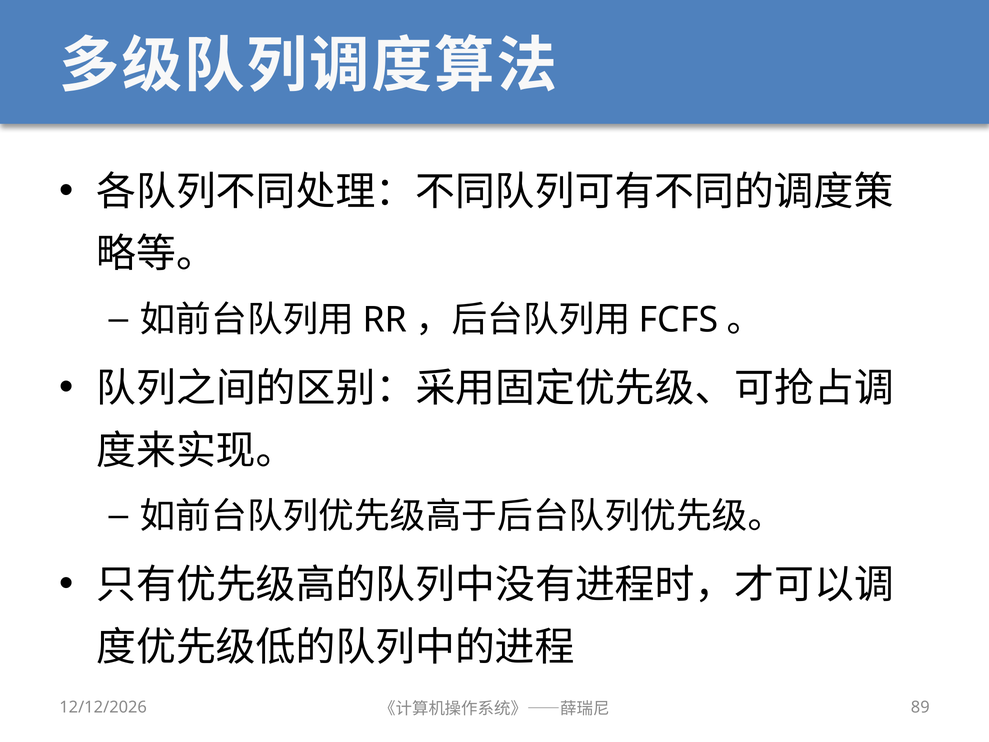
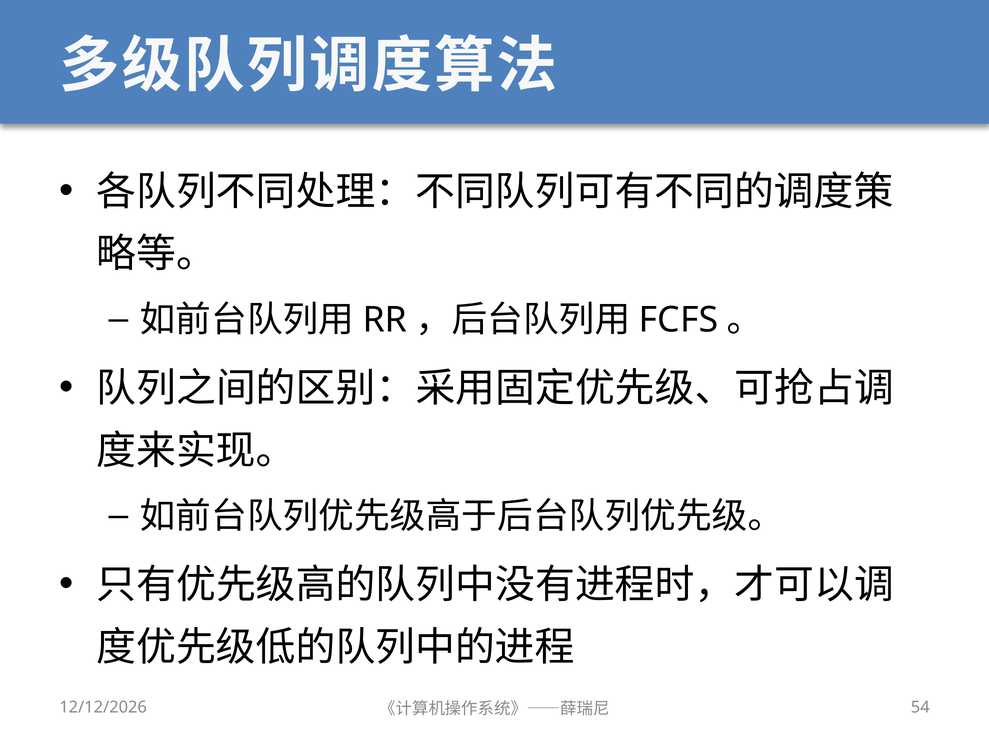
89: 89 -> 54
